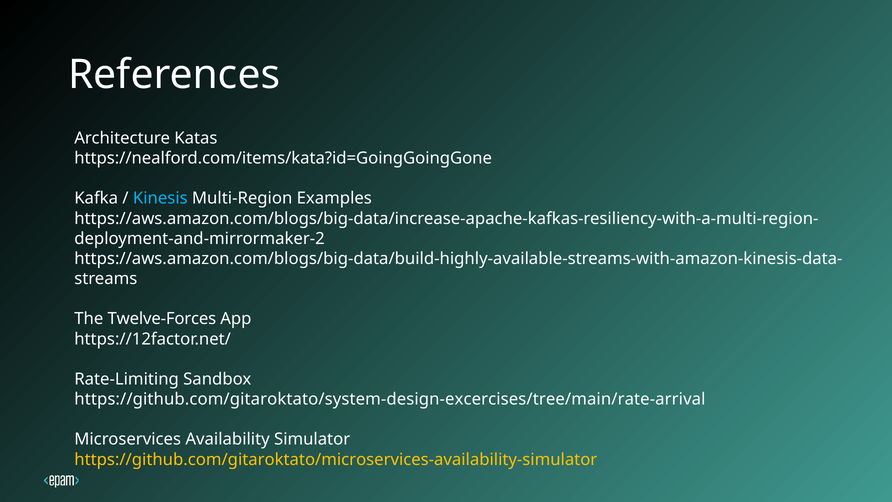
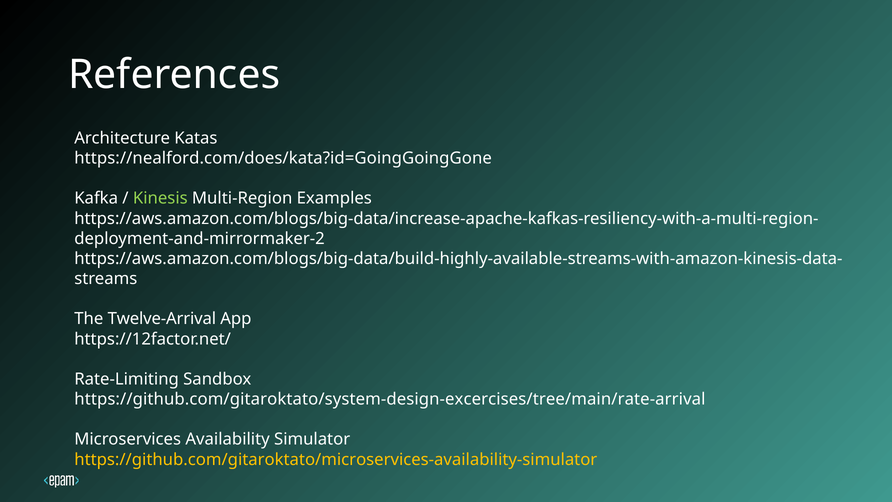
https://nealford.com/items/kata?id=GoingGoingGone: https://nealford.com/items/kata?id=GoingGoingGone -> https://nealford.com/does/kata?id=GoingGoingGone
Kinesis colour: light blue -> light green
Twelve-Forces: Twelve-Forces -> Twelve-Arrival
